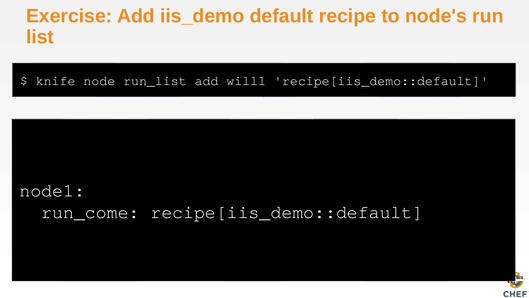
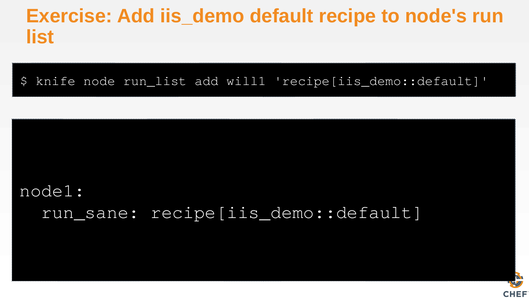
run_come: run_come -> run_sane
